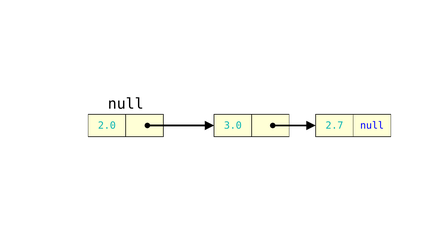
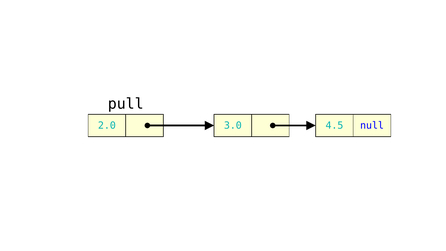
null at (126, 104): null -> pull
2.7: 2.7 -> 4.5
